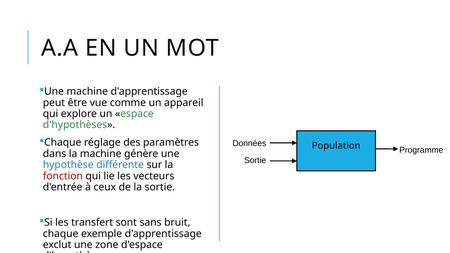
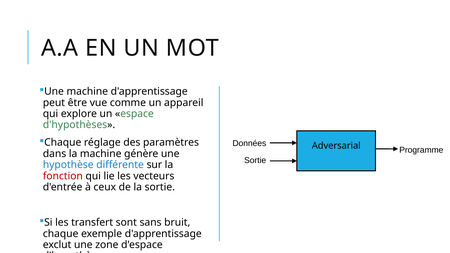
Population: Population -> Adversarial
